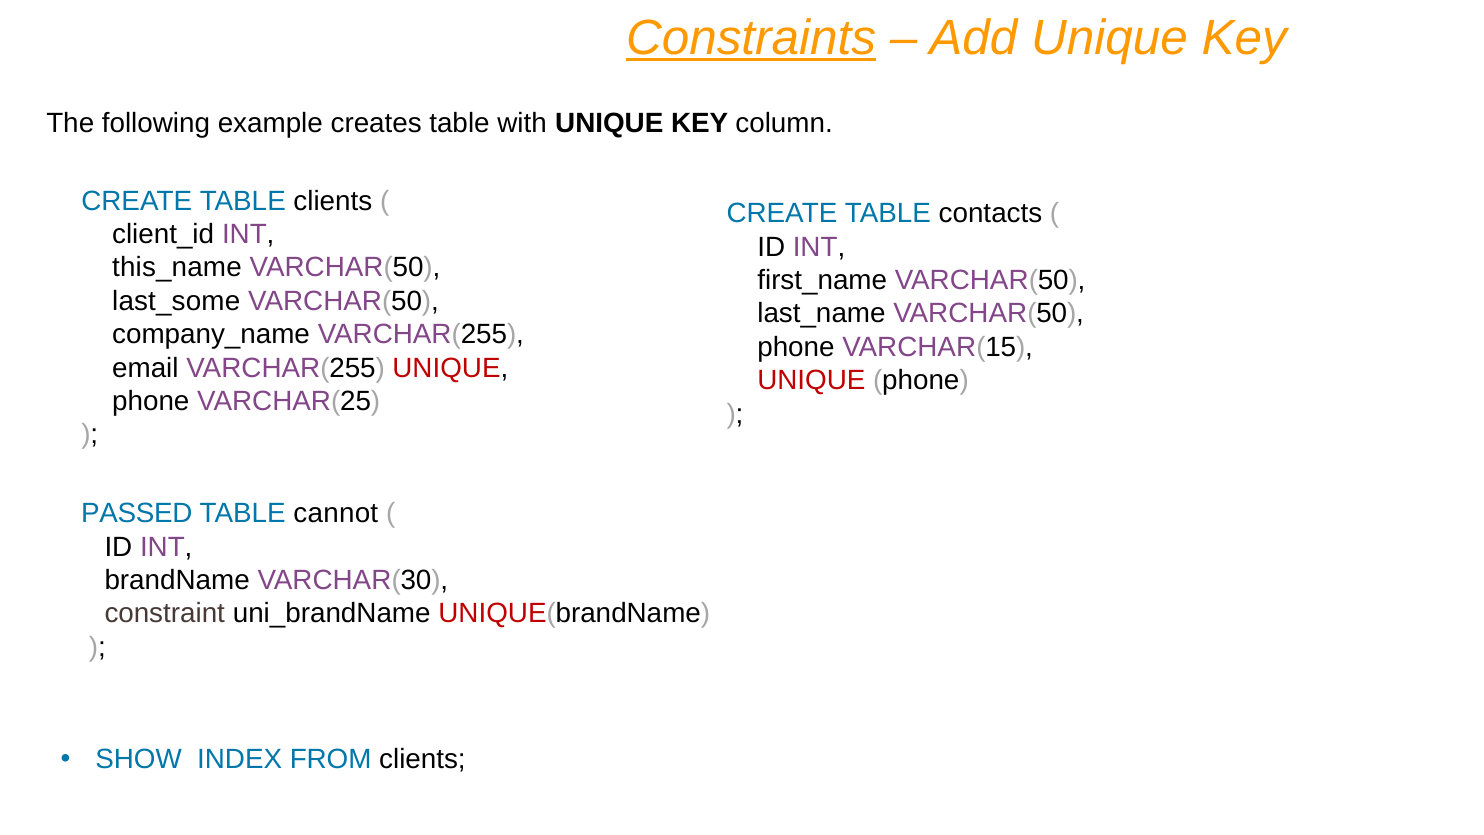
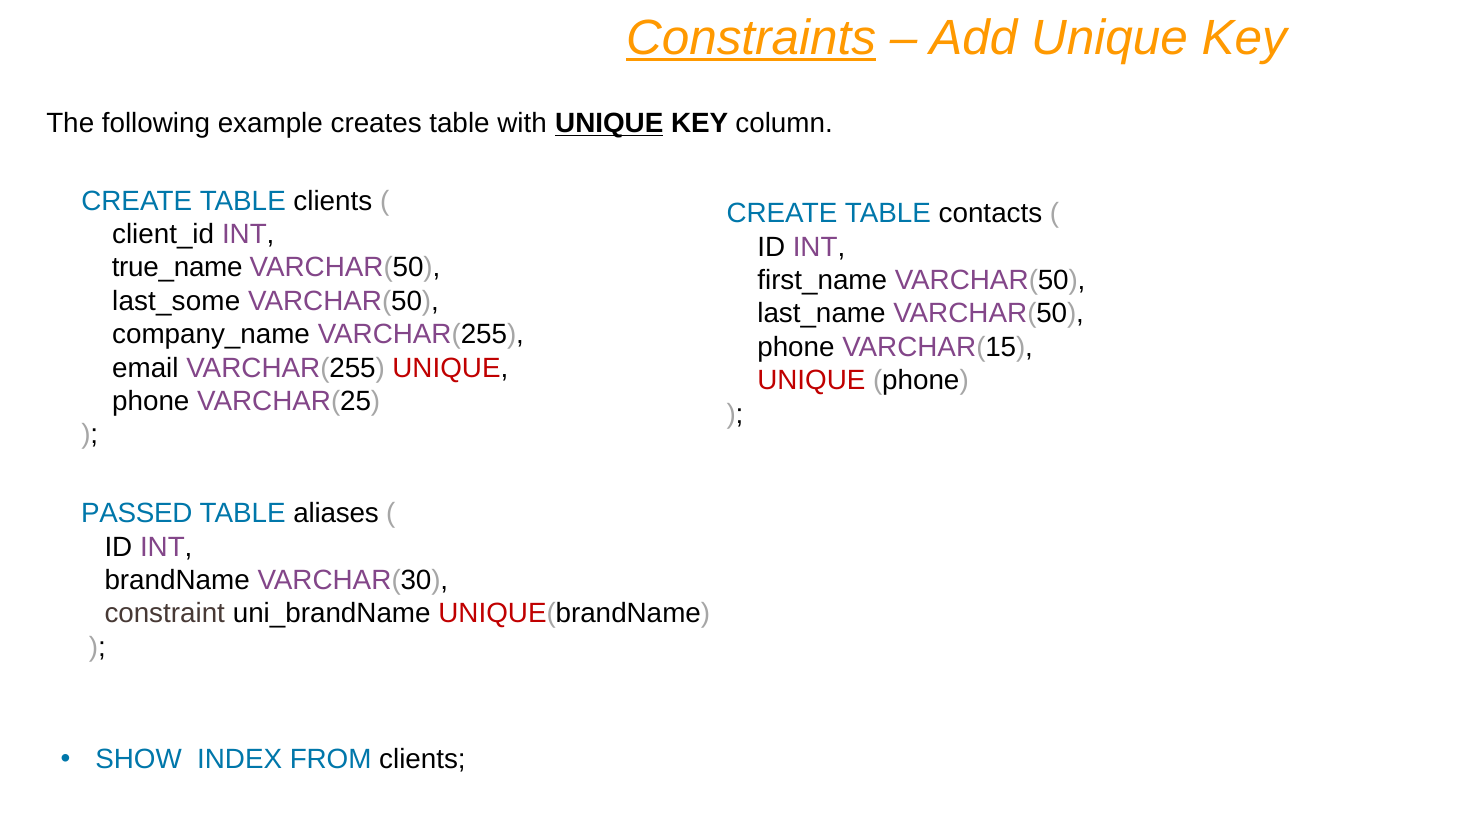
UNIQUE at (609, 124) underline: none -> present
this_name: this_name -> true_name
cannot: cannot -> aliases
